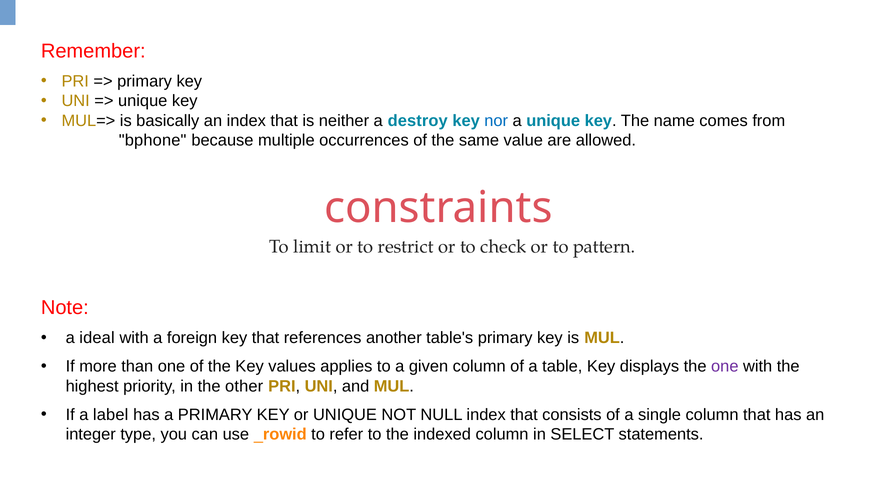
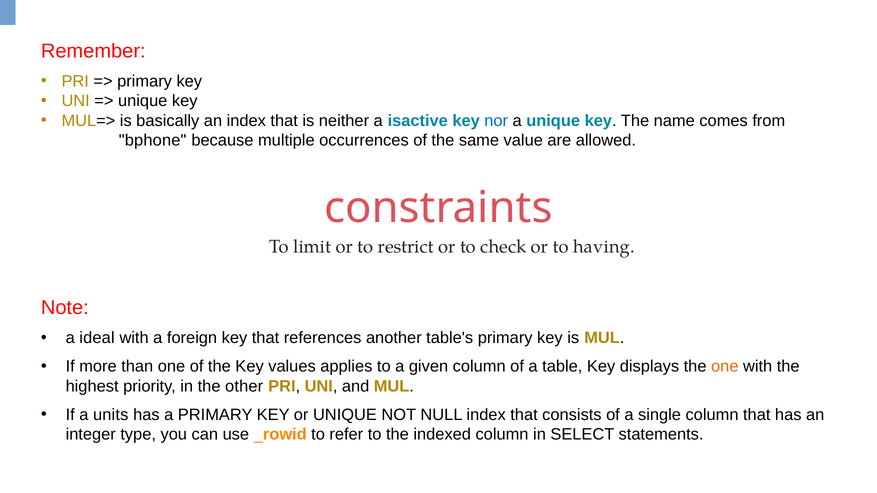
destroy: destroy -> isactive
pattern: pattern -> having
one at (725, 367) colour: purple -> orange
label: label -> units
